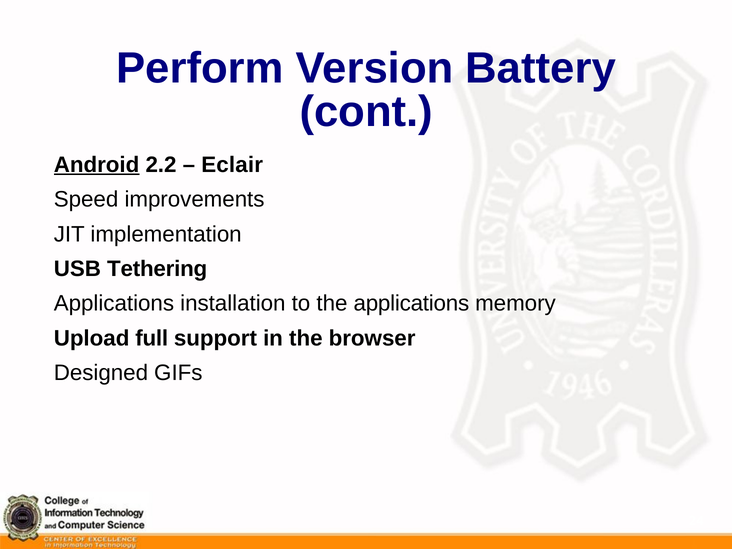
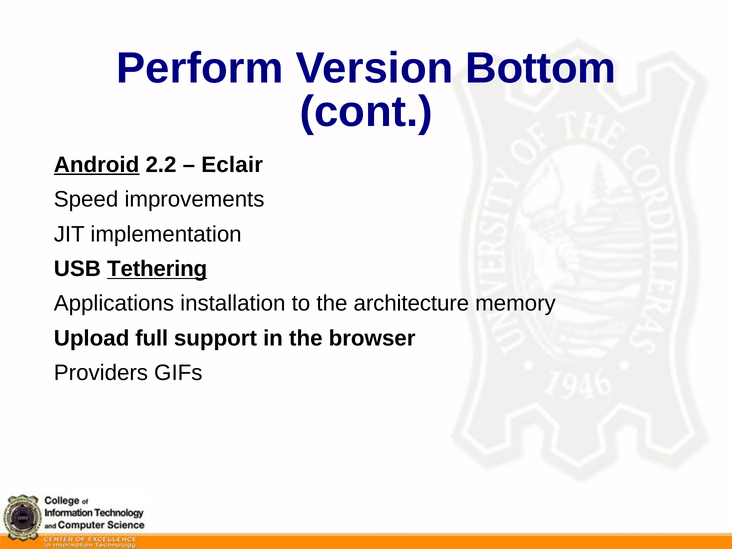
Battery: Battery -> Bottom
Tethering underline: none -> present
the applications: applications -> architecture
Designed: Designed -> Providers
